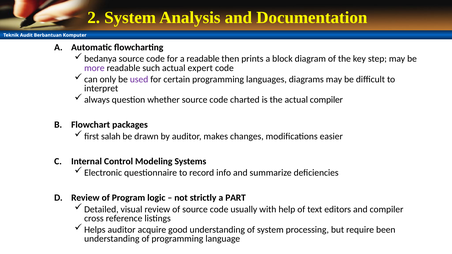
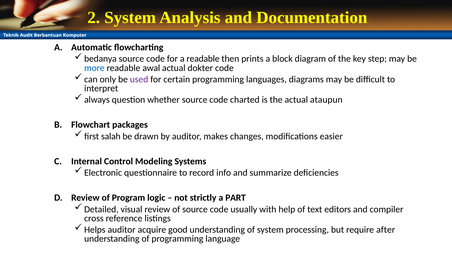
more colour: purple -> blue
such: such -> awal
expert: expert -> dokter
actual compiler: compiler -> ataupun
been: been -> after
